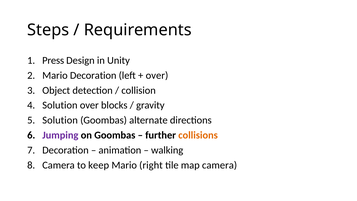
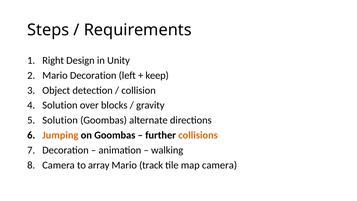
Press: Press -> Right
over at (157, 75): over -> keep
Jumping colour: purple -> orange
keep: keep -> array
right: right -> track
